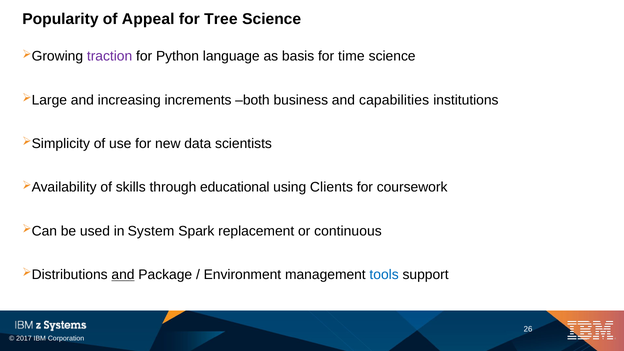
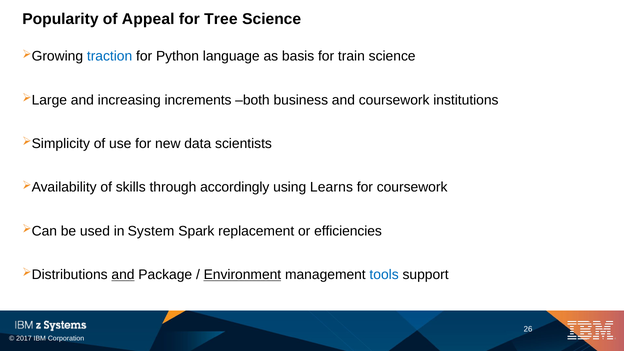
traction colour: purple -> blue
time: time -> train
and capabilities: capabilities -> coursework
educational: educational -> accordingly
Clients: Clients -> Learns
continuous: continuous -> efficiencies
Environment underline: none -> present
